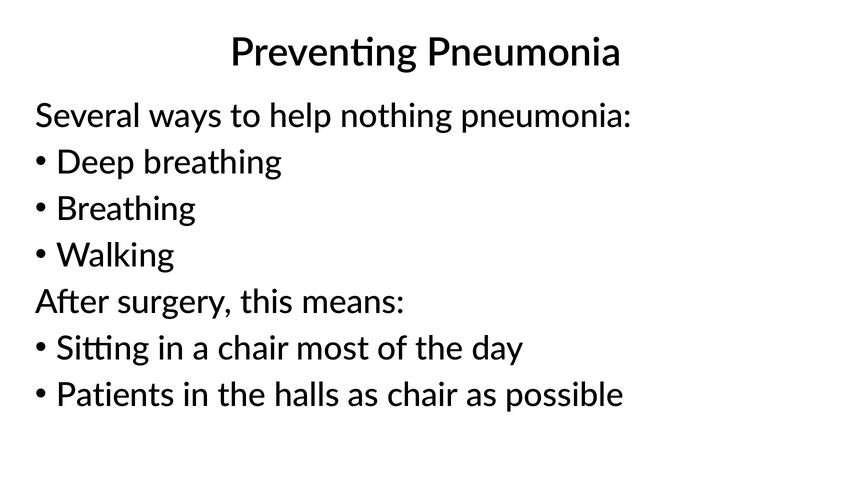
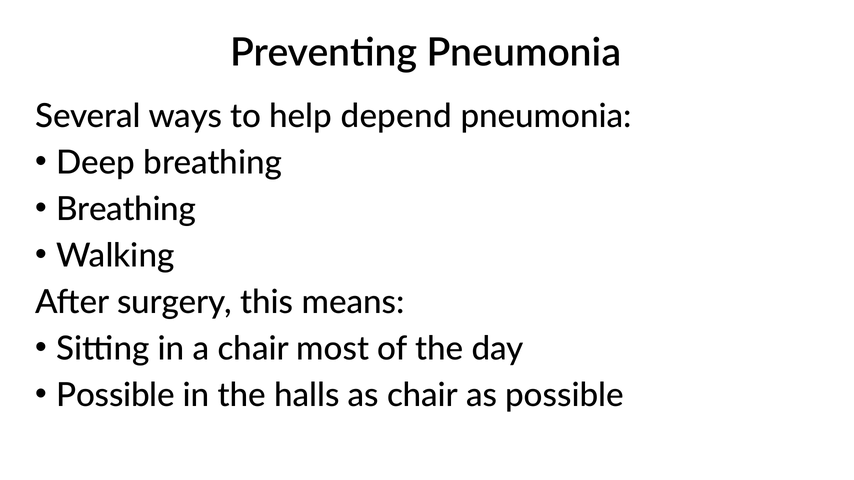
nothing: nothing -> depend
Patients at (116, 395): Patients -> Possible
